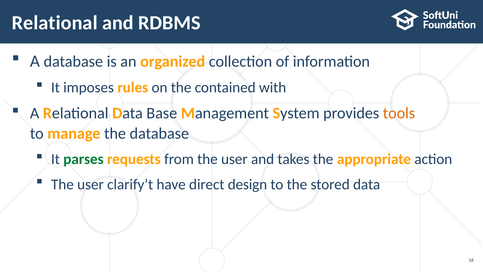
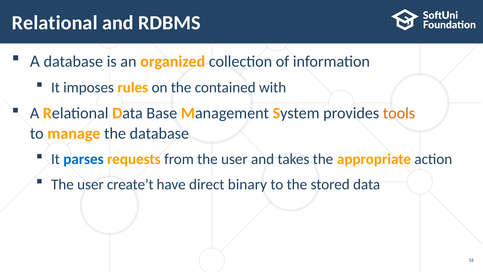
parses colour: green -> blue
clarify’t: clarify’t -> create’t
design: design -> binary
